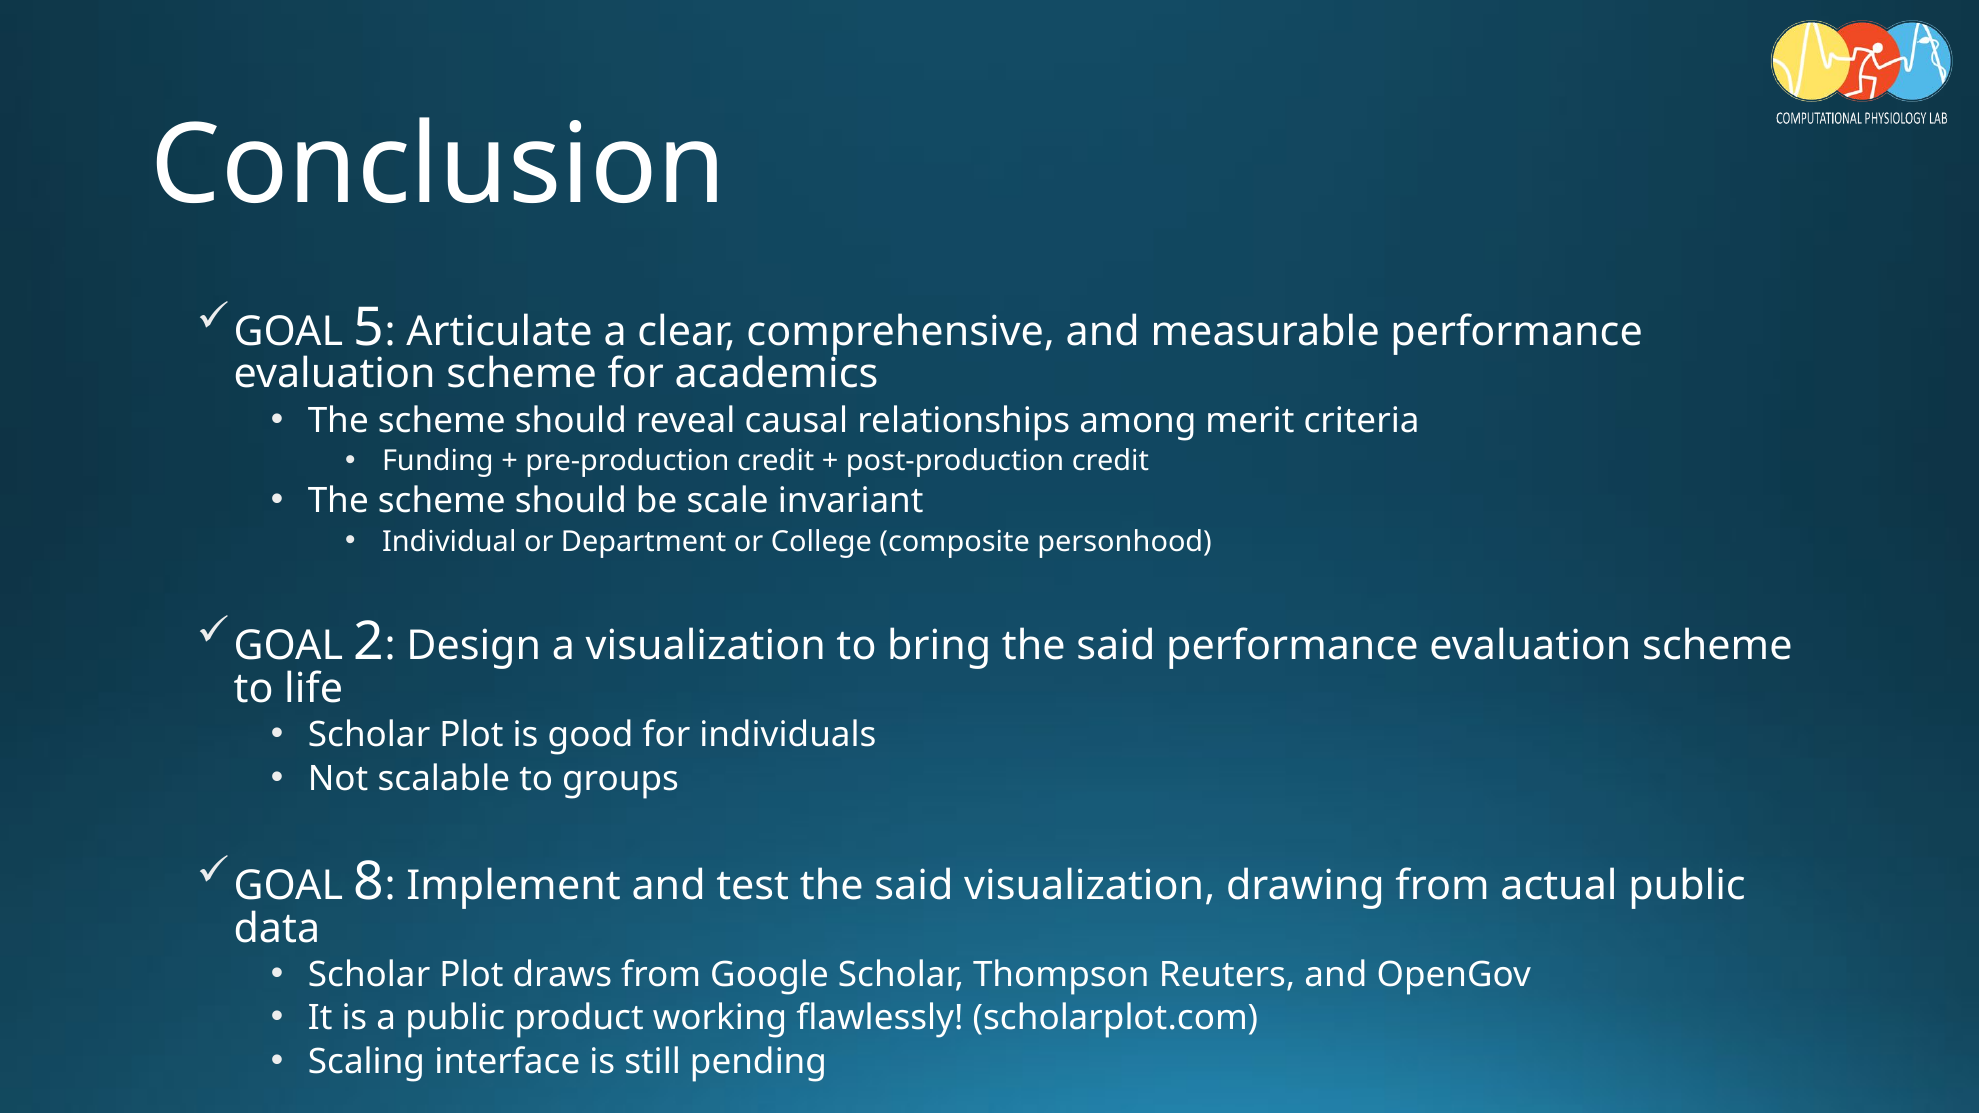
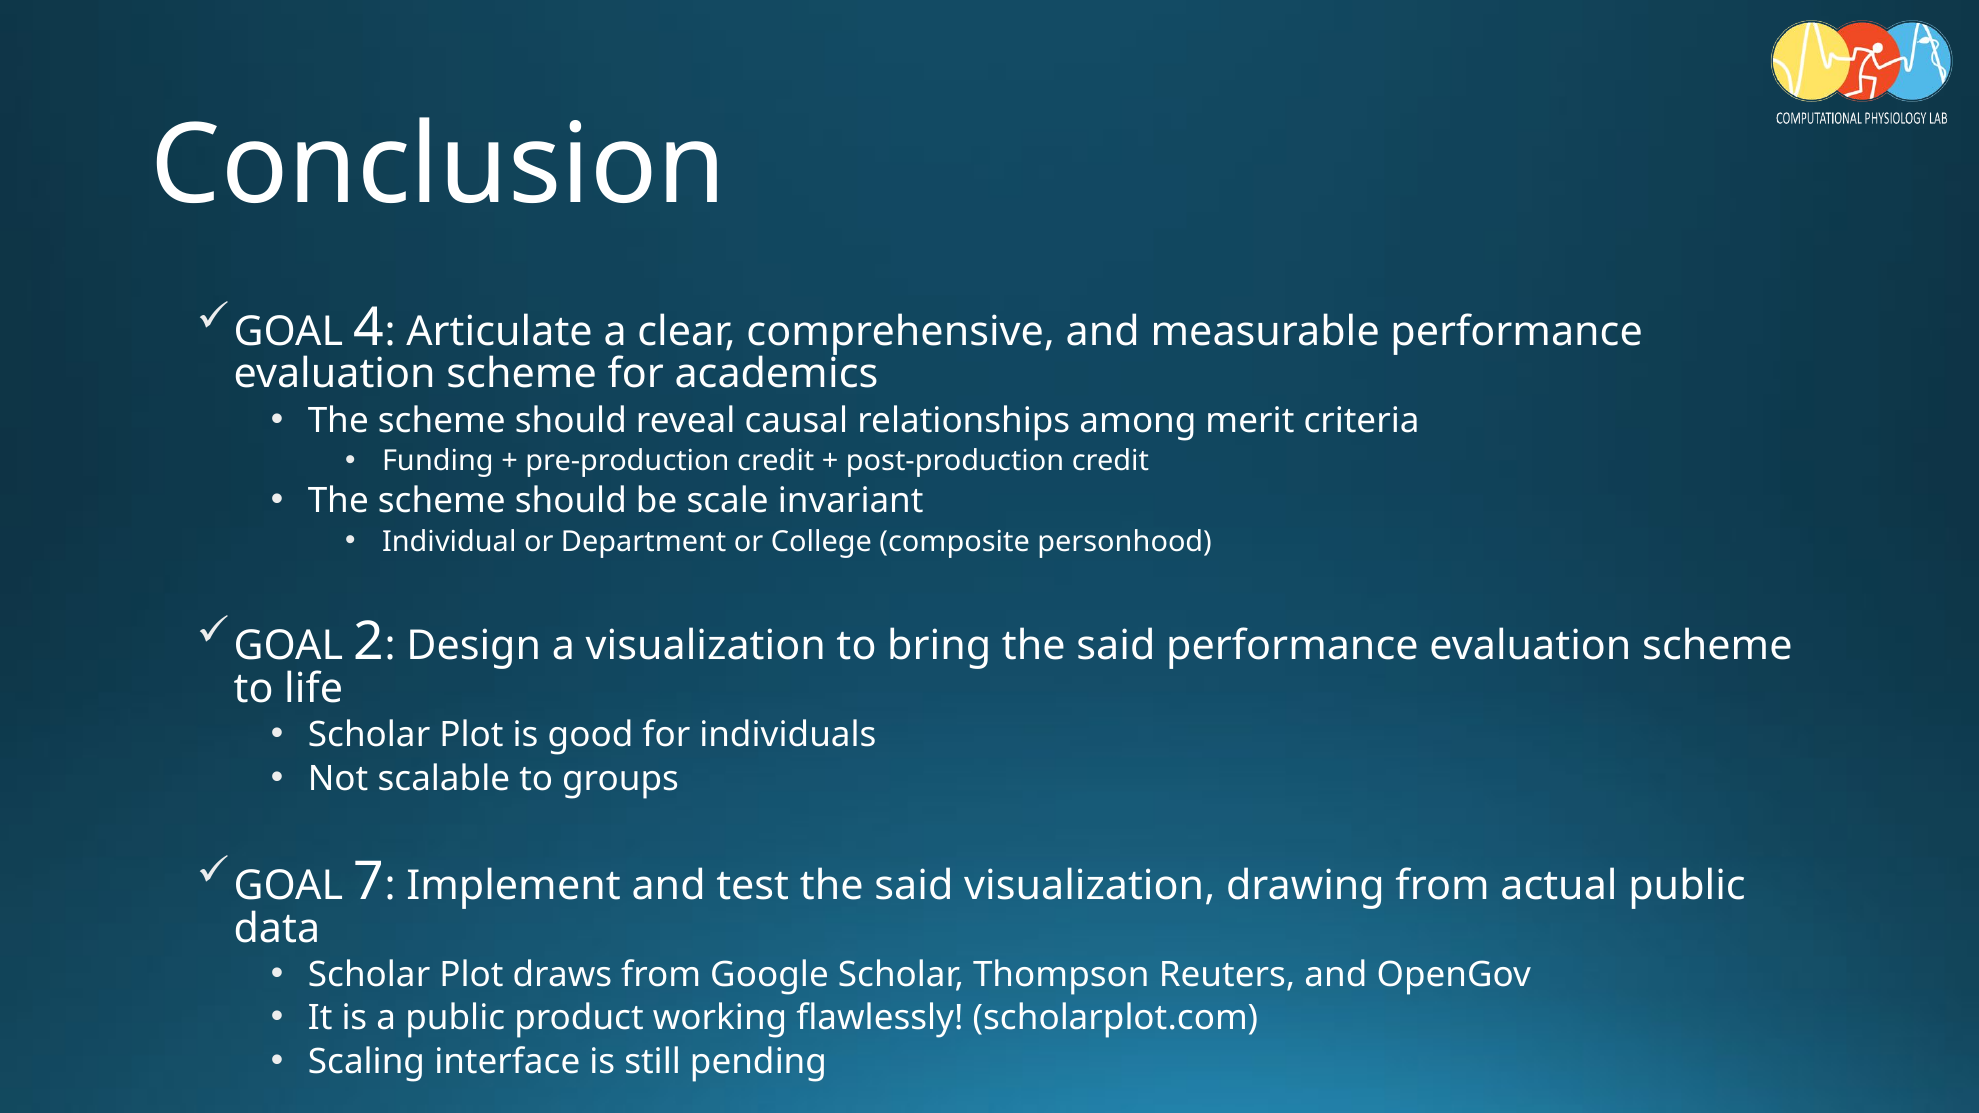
5: 5 -> 4
8: 8 -> 7
